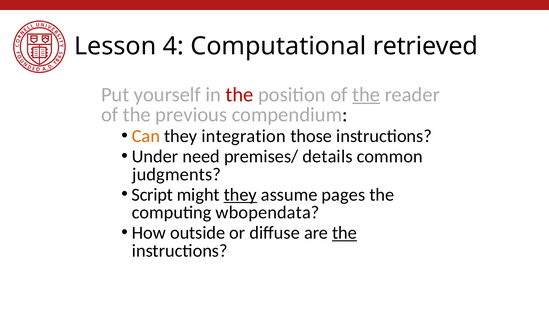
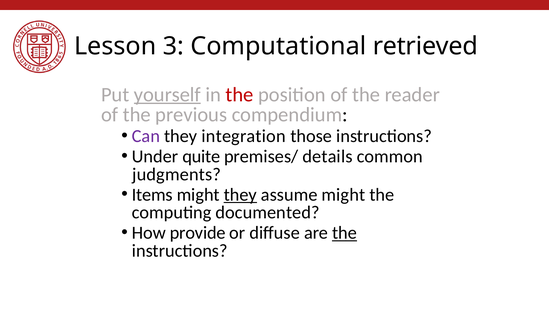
4: 4 -> 3
yourself underline: none -> present
the at (366, 94) underline: present -> none
Can colour: orange -> purple
need: need -> quite
Script: Script -> Items
assume pages: pages -> might
wbopendata: wbopendata -> documented
outside: outside -> provide
